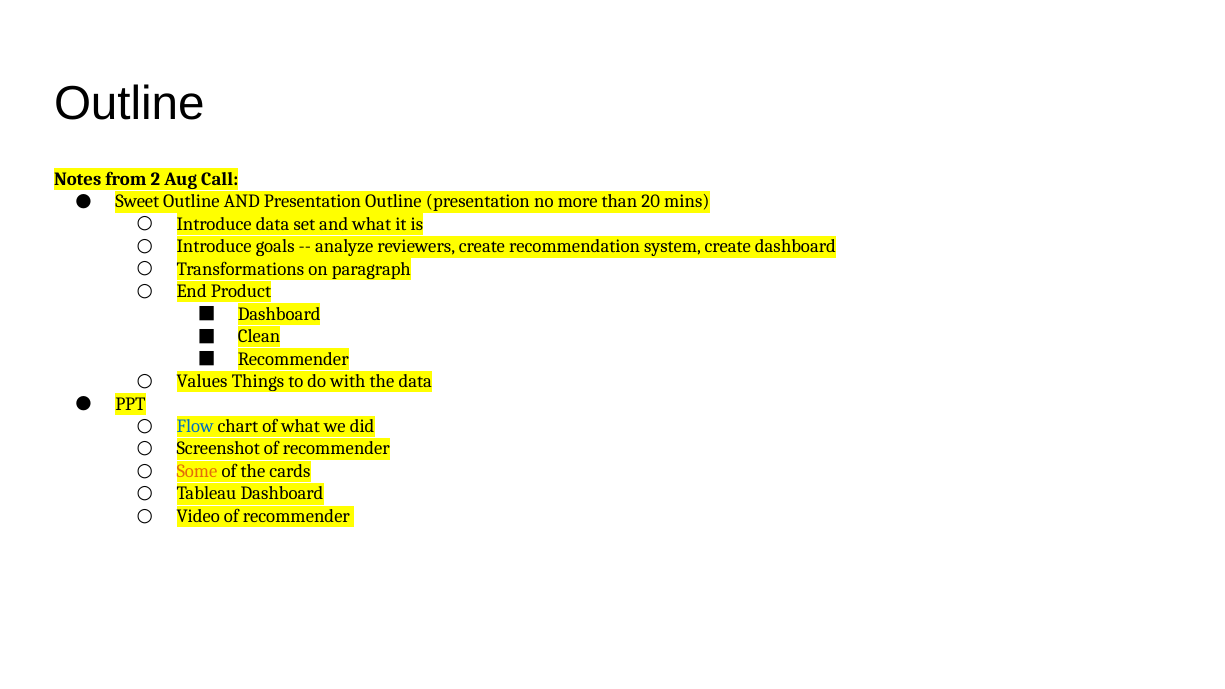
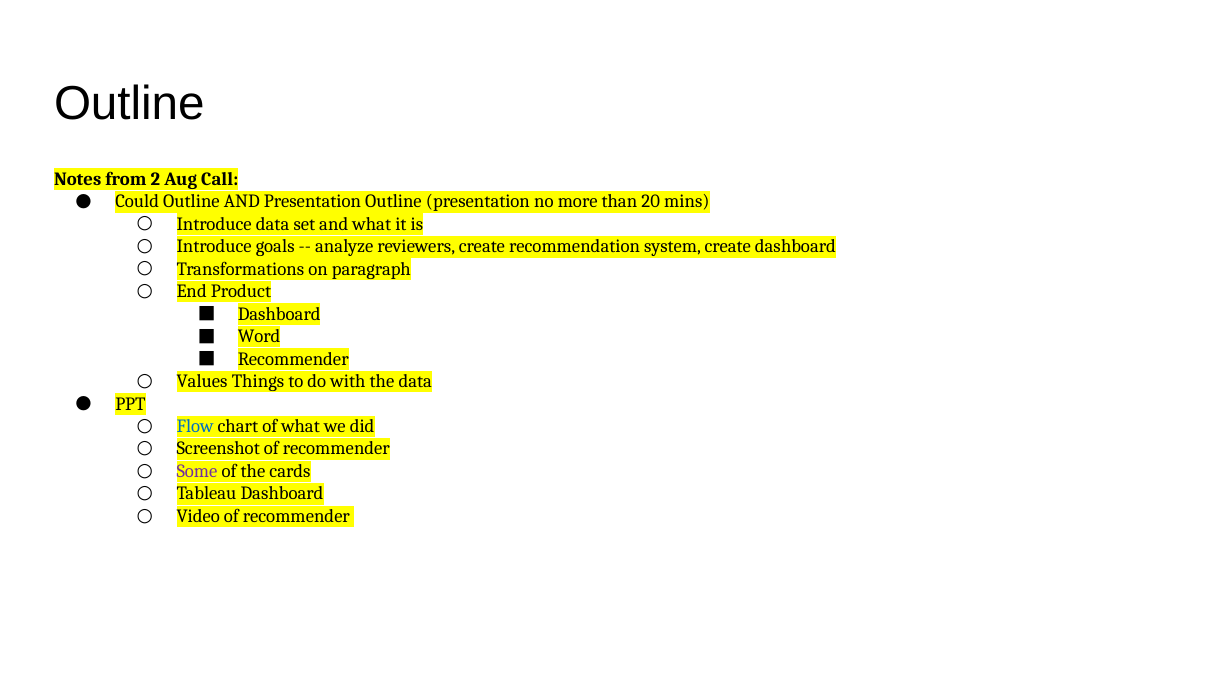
Sweet: Sweet -> Could
Clean: Clean -> Word
Some colour: orange -> purple
